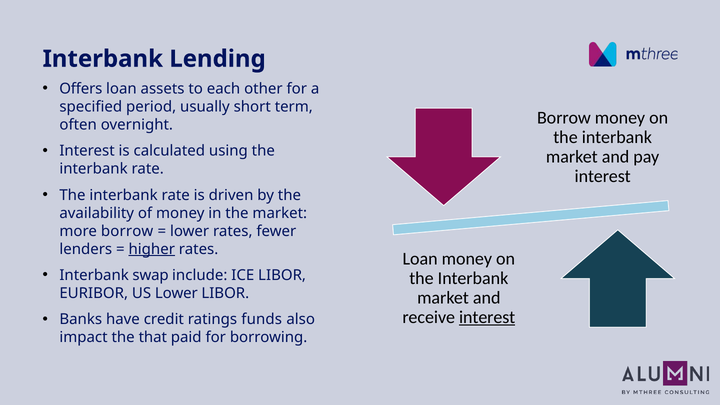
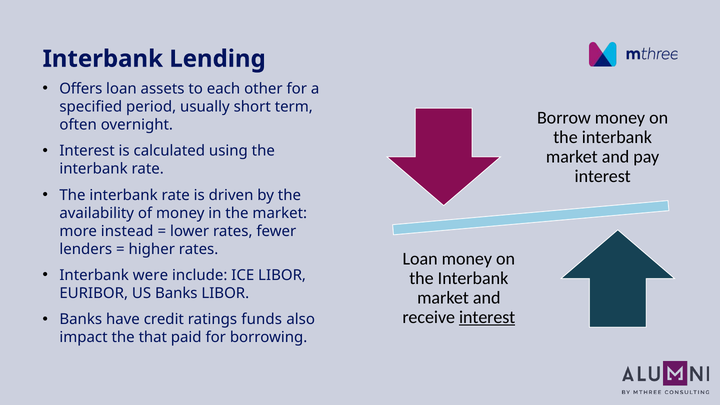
more borrow: borrow -> instead
higher underline: present -> none
swap: swap -> were
US Lower: Lower -> Banks
